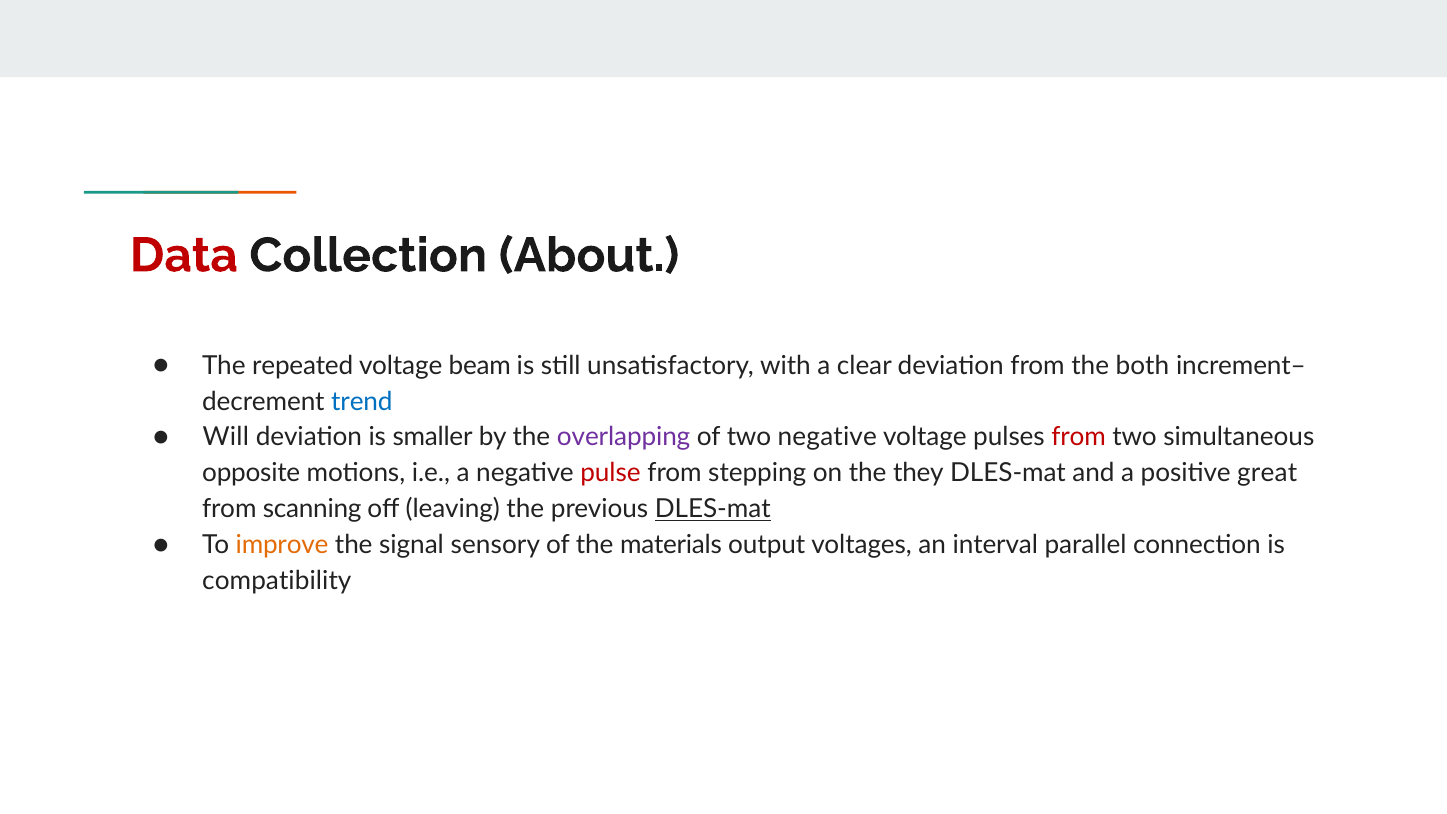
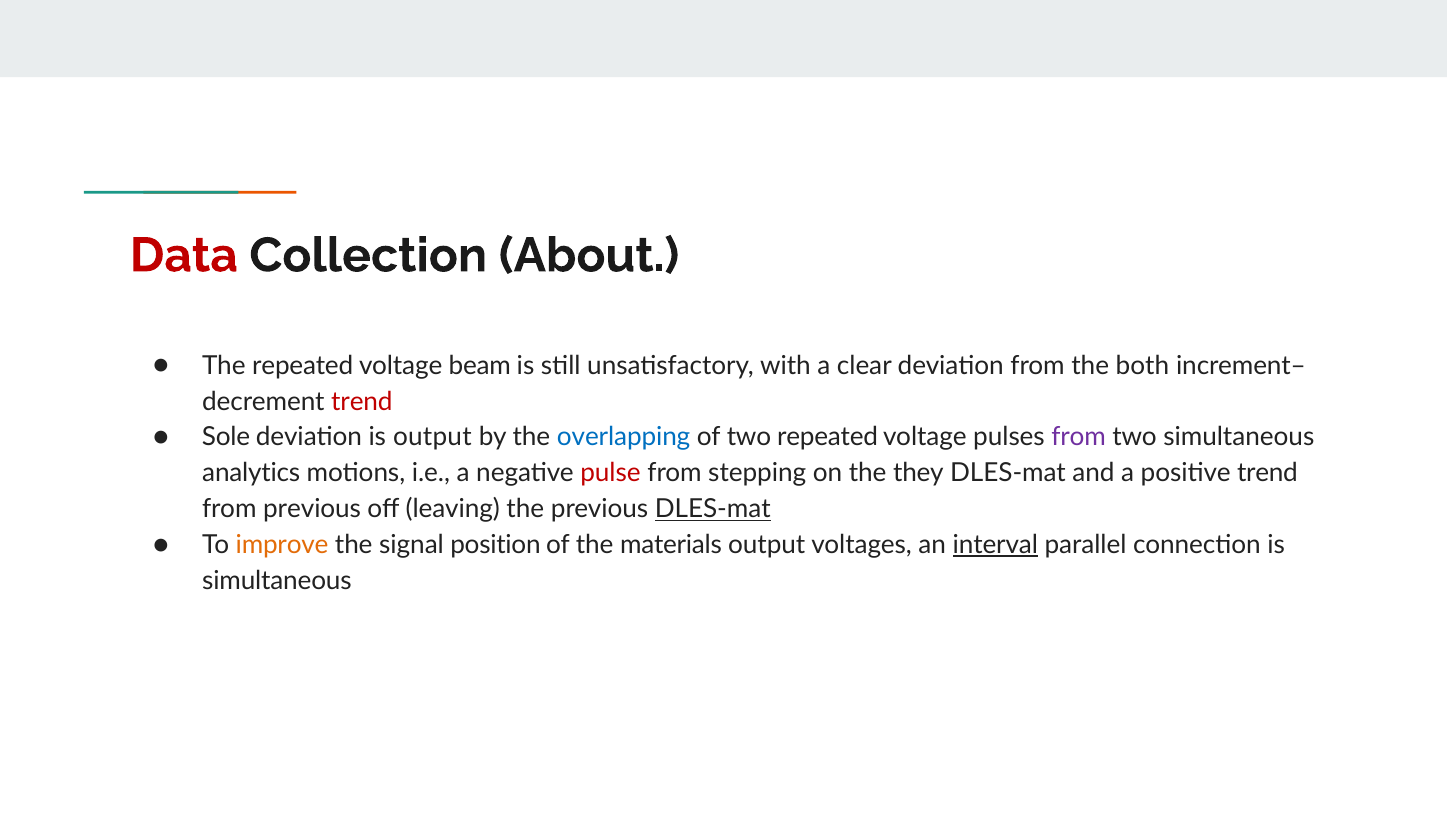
trend at (362, 401) colour: blue -> red
Will: Will -> Sole
is smaller: smaller -> output
overlapping colour: purple -> blue
two negative: negative -> repeated
from at (1079, 437) colour: red -> purple
opposite: opposite -> analytics
positive great: great -> trend
from scanning: scanning -> previous
sensory: sensory -> position
interval underline: none -> present
compatibility at (277, 581): compatibility -> simultaneous
